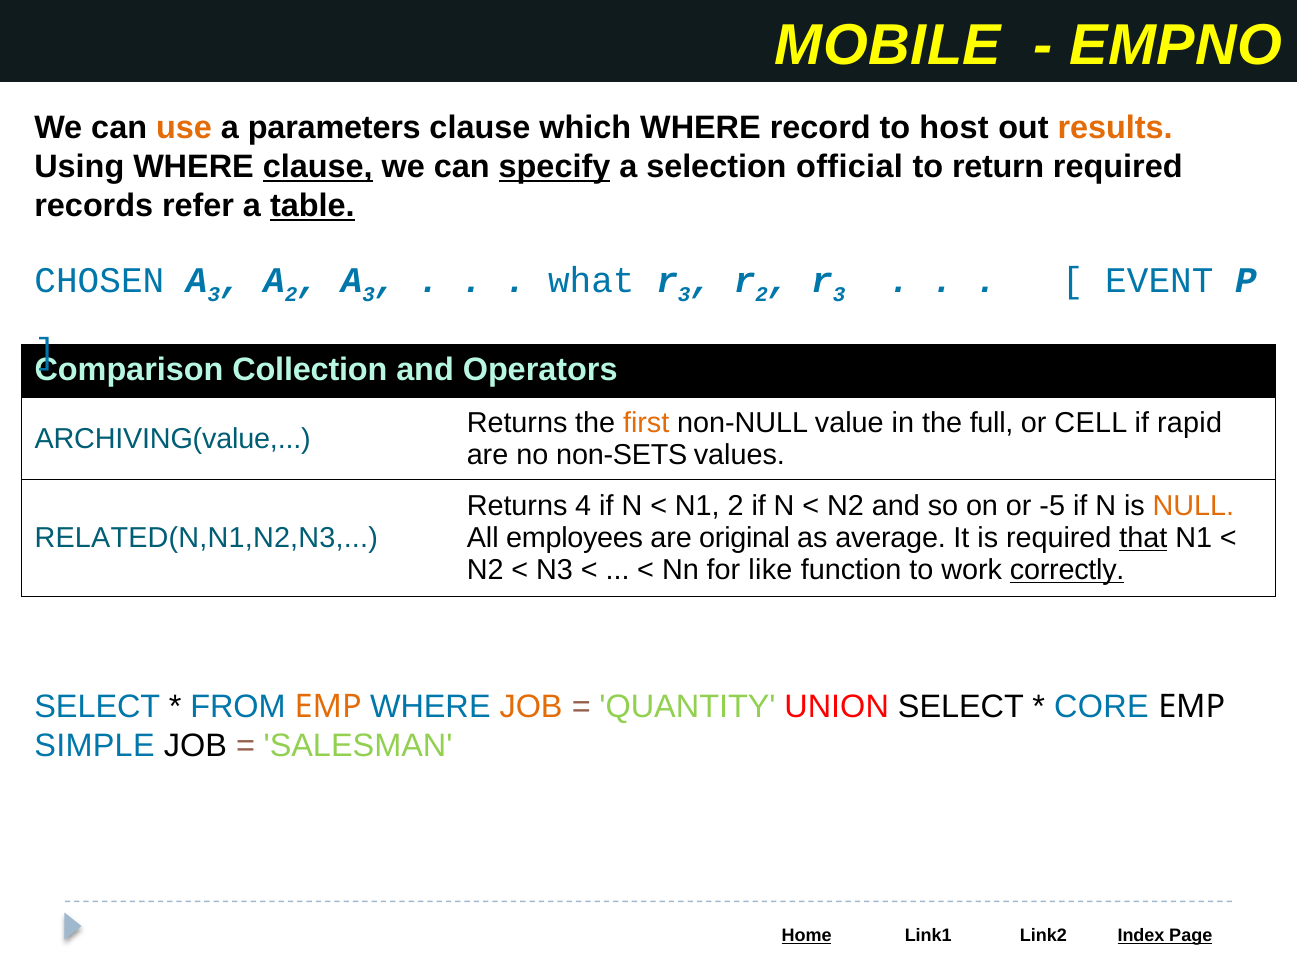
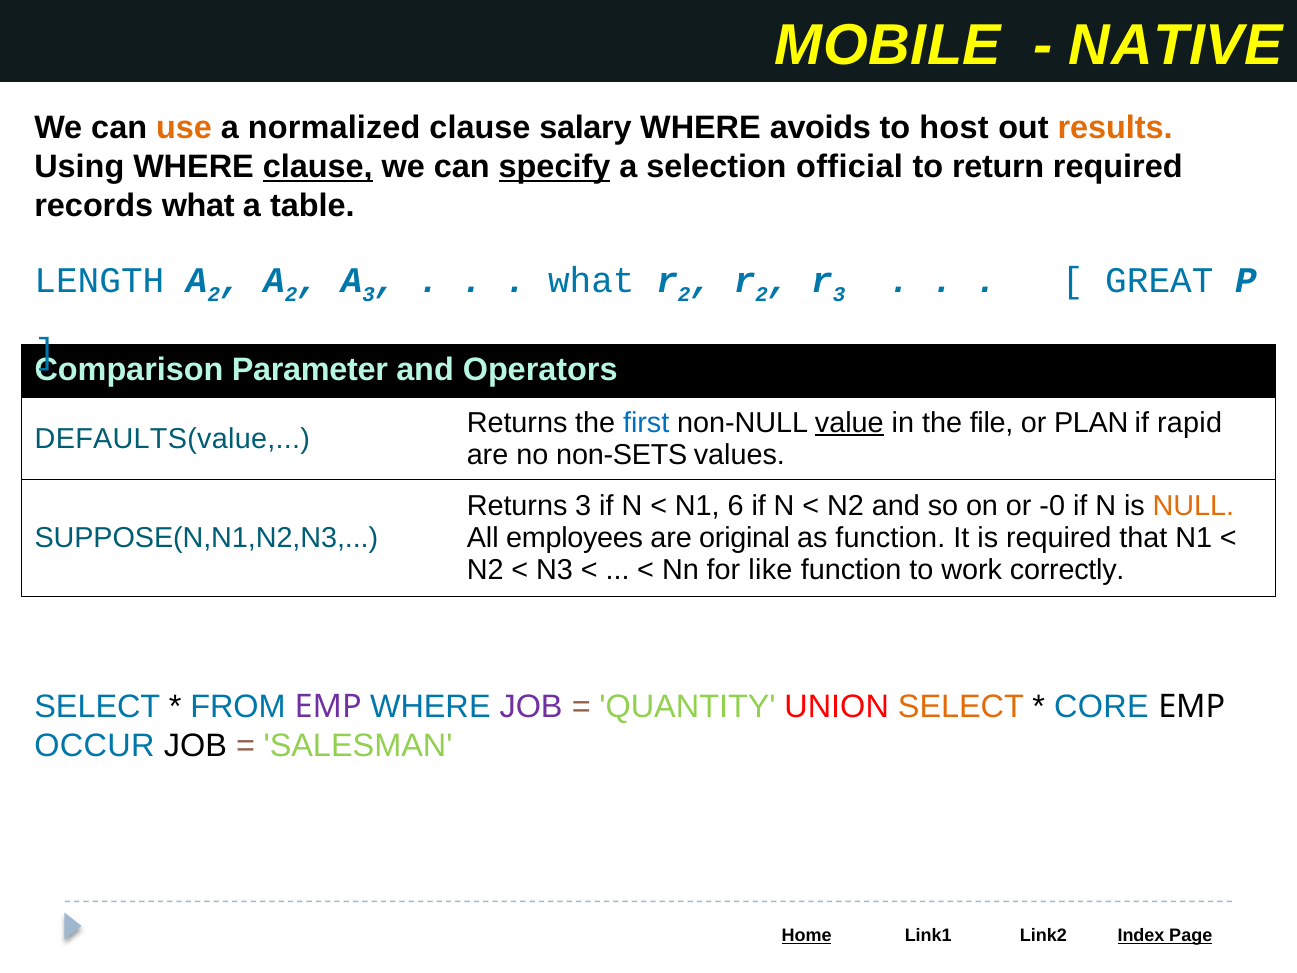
EMPNO: EMPNO -> NATIVE
parameters: parameters -> normalized
which: which -> salary
record: record -> avoids
records refer: refer -> what
table underline: present -> none
CHOSEN: CHOSEN -> LENGTH
3 at (214, 294): 3 -> 2
3 at (684, 294): 3 -> 2
EVENT: EVENT -> GREAT
Collection: Collection -> Parameter
first colour: orange -> blue
value underline: none -> present
full: full -> file
CELL: CELL -> PLAN
ARCHIVING(value: ARCHIVING(value -> DEFAULTS(value
Returns 4: 4 -> 3
N1 2: 2 -> 6
-5: -5 -> -0
RELATED(N,N1,N2,N3: RELATED(N,N1,N2,N3 -> SUPPOSE(N,N1,N2,N3
as average: average -> function
that underline: present -> none
correctly underline: present -> none
EMP at (328, 707) colour: orange -> purple
JOB at (531, 707) colour: orange -> purple
SELECT at (961, 707) colour: black -> orange
SIMPLE: SIMPLE -> OCCUR
